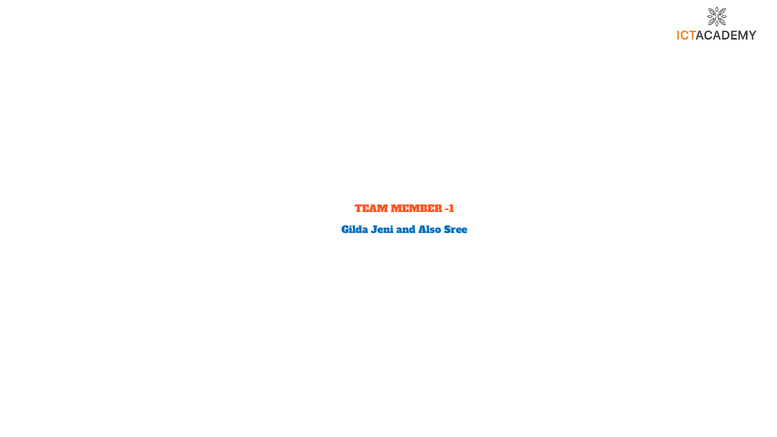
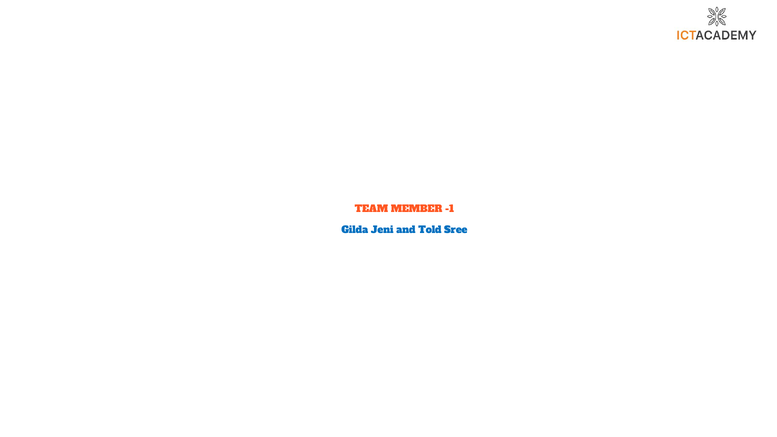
Also: Also -> Told
